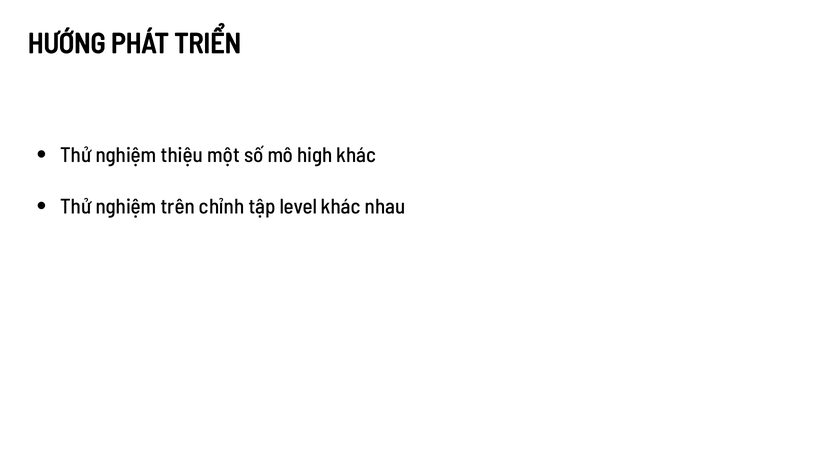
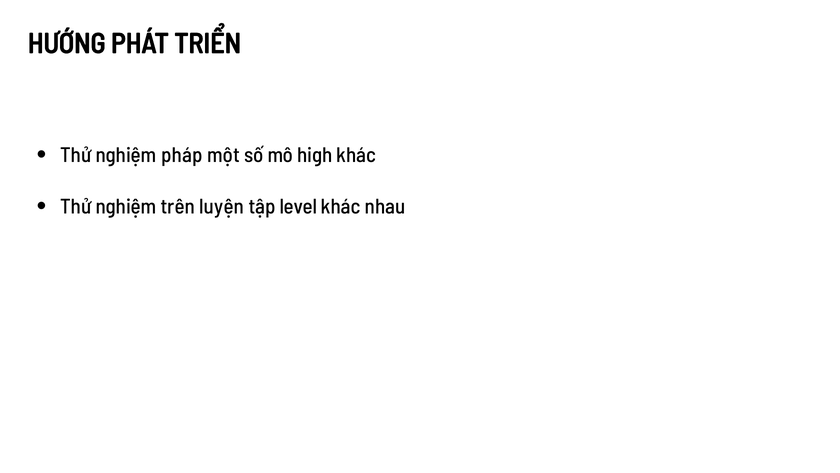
thiệu: thiệu -> pháp
chỉnh: chỉnh -> luyện
